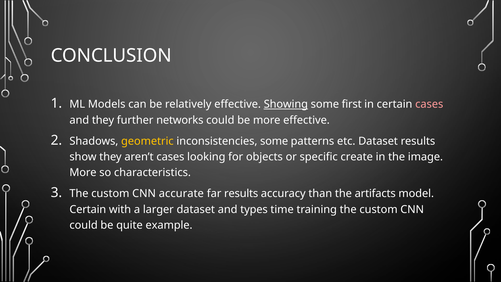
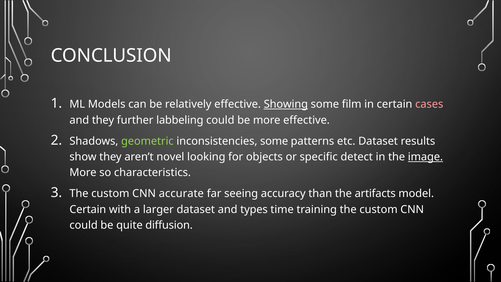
first: first -> film
networks: networks -> labbeling
geometric colour: yellow -> light green
aren’t cases: cases -> novel
create: create -> detect
image underline: none -> present
far results: results -> seeing
example: example -> diffusion
